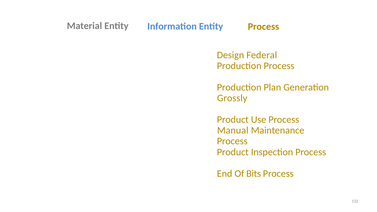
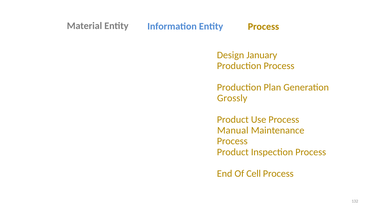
Federal: Federal -> January
Bits: Bits -> Cell
